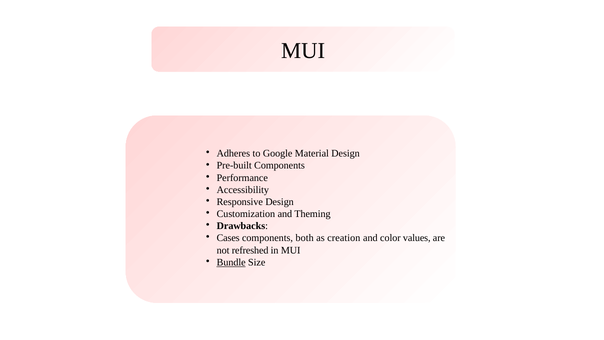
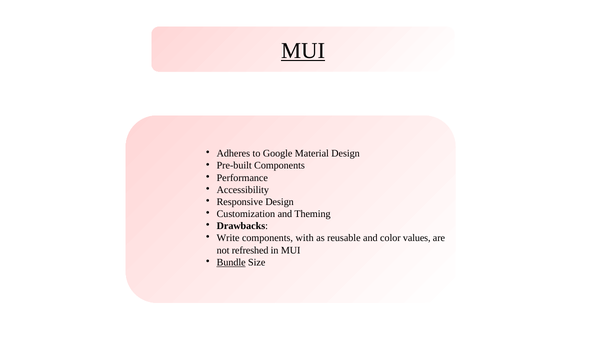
MUI at (303, 51) underline: none -> present
Cases: Cases -> Write
both: both -> with
creation: creation -> reusable
